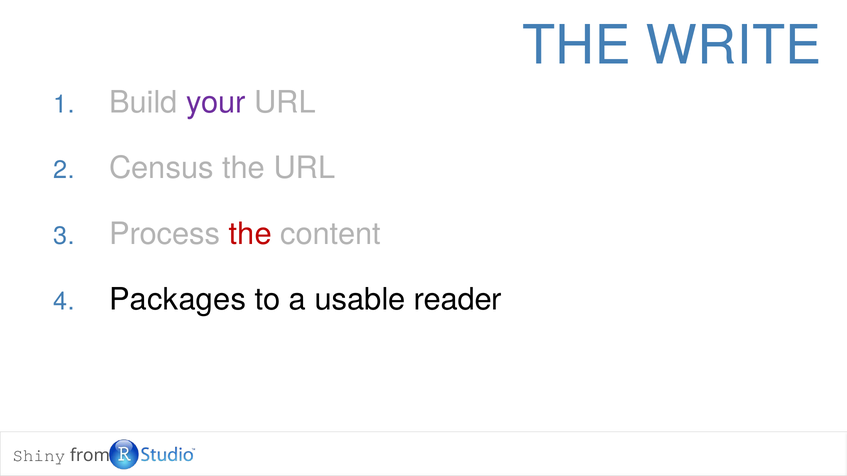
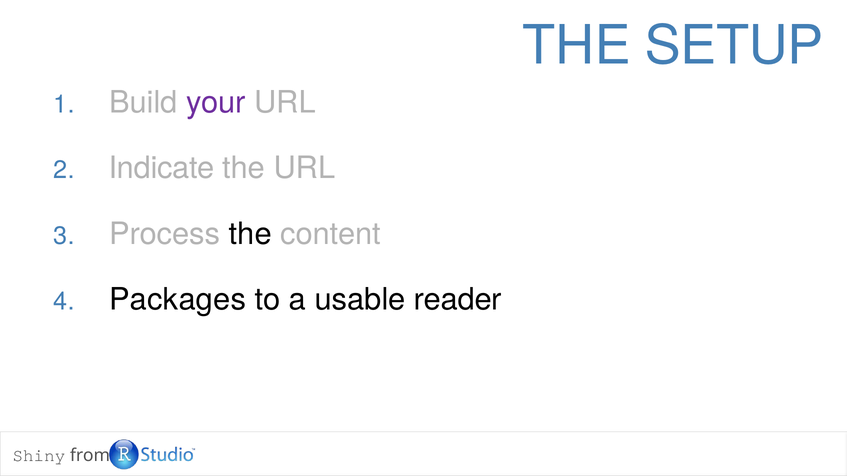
WRITE: WRITE -> SETUP
Census: Census -> Indicate
the at (250, 234) colour: red -> black
